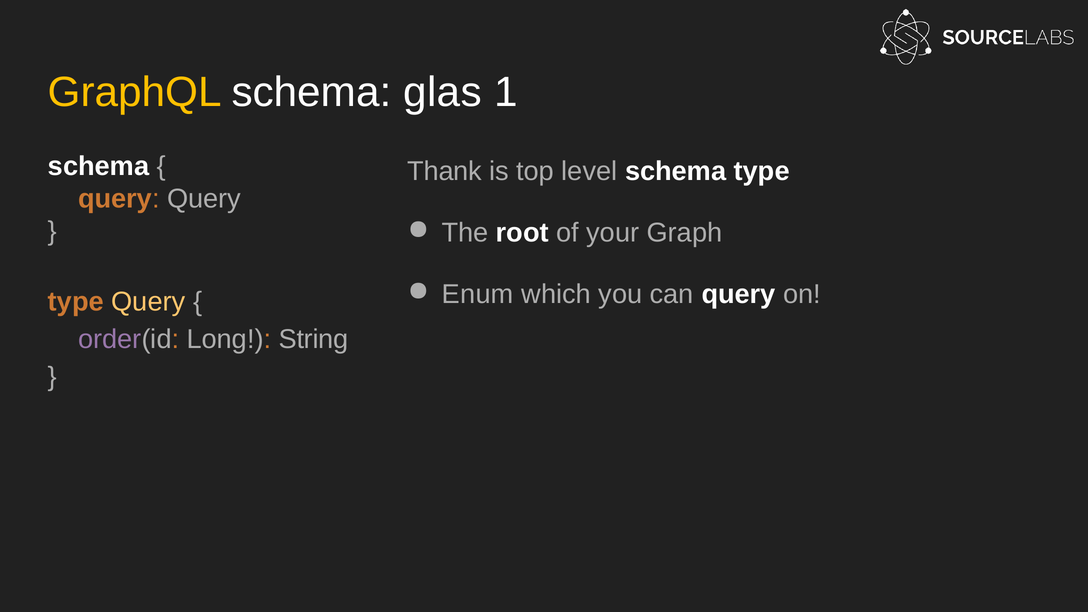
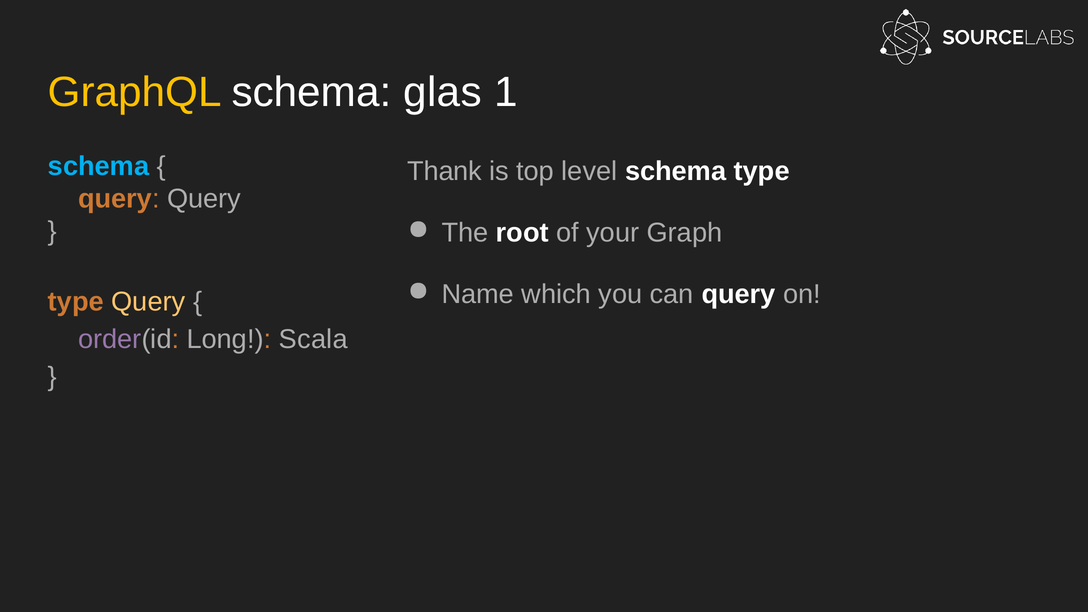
schema at (99, 166) colour: white -> light blue
Enum: Enum -> Name
String: String -> Scala
